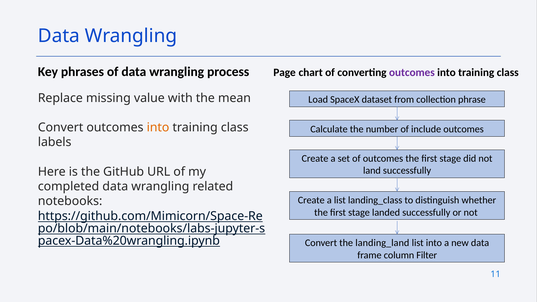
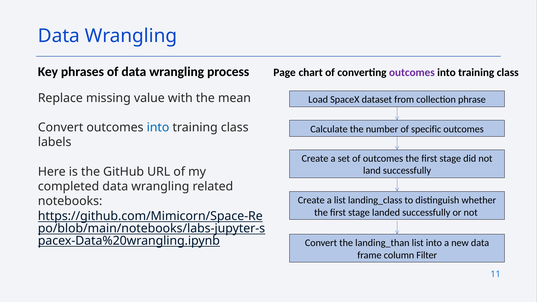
into at (158, 127) colour: orange -> blue
include: include -> specific
landing_land: landing_land -> landing_than
